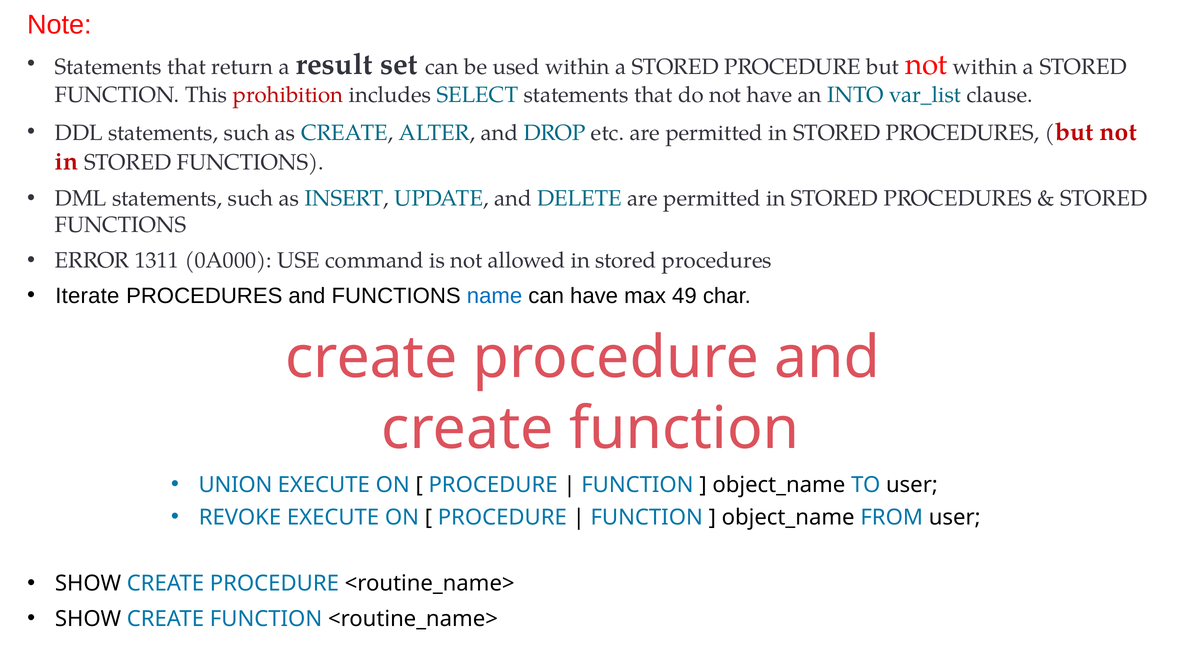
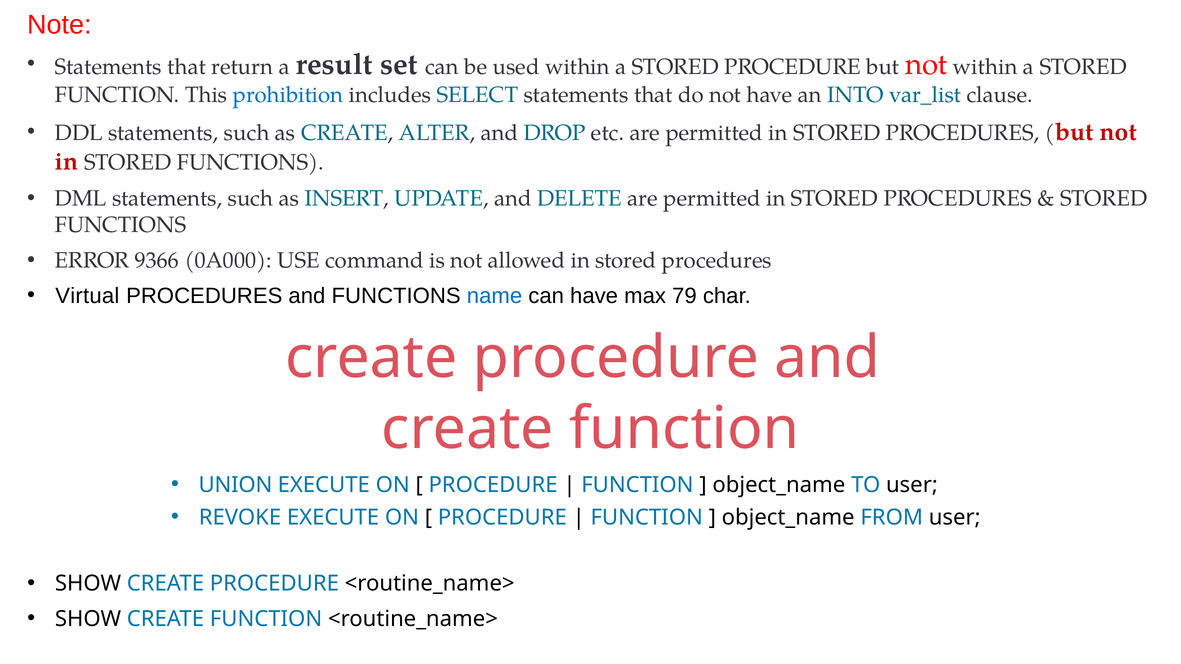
prohibition colour: red -> blue
1311: 1311 -> 9366
Iterate: Iterate -> Virtual
49: 49 -> 79
